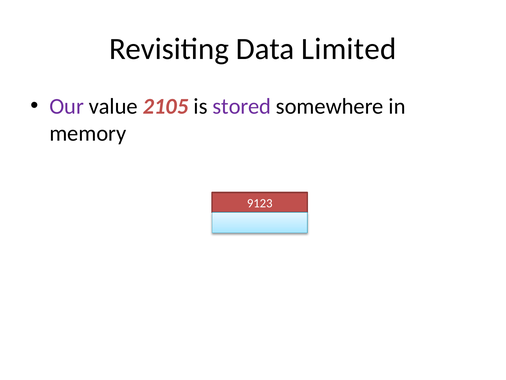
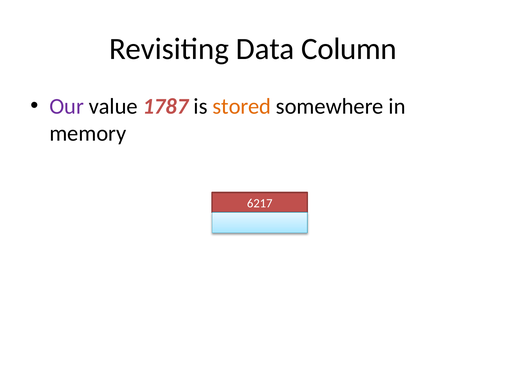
Limited: Limited -> Column
2105: 2105 -> 1787
stored colour: purple -> orange
9123: 9123 -> 6217
